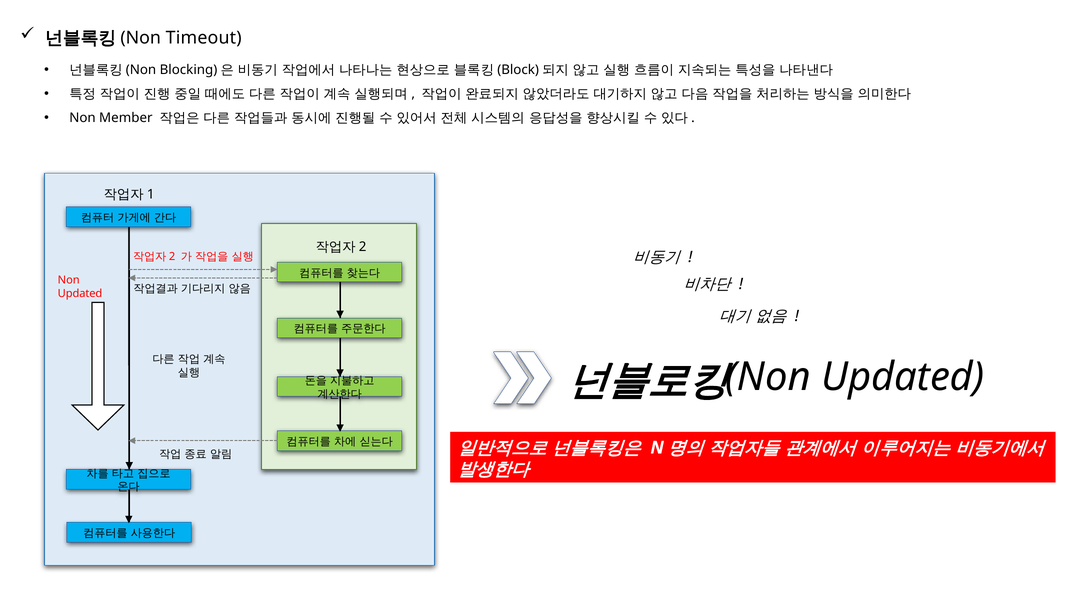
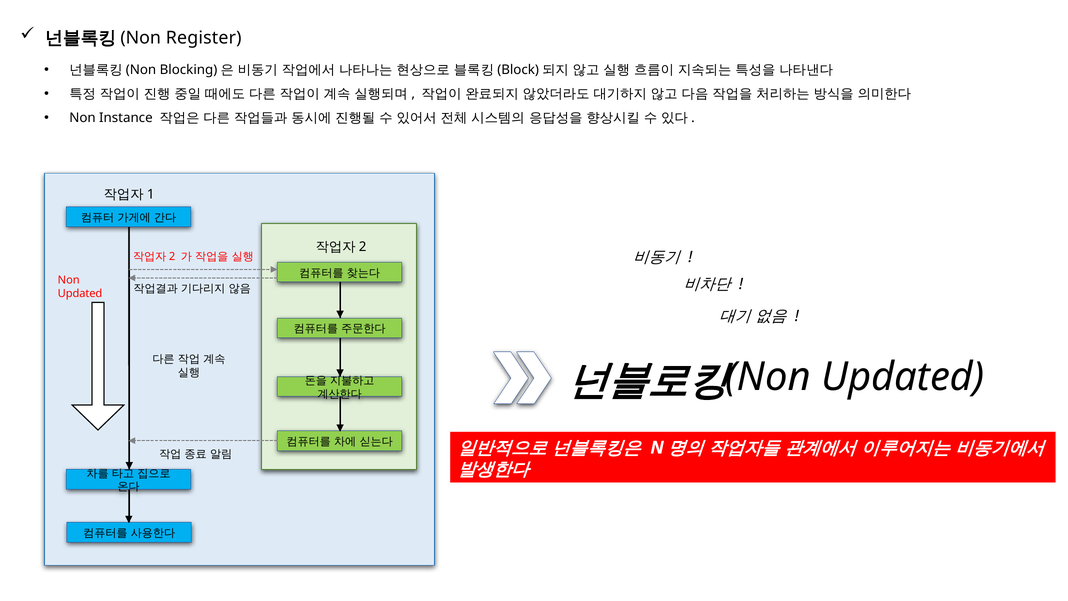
Timeout: Timeout -> Register
Member: Member -> Instance
